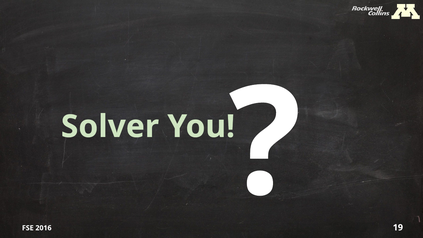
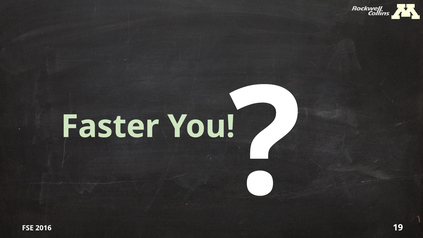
Solver: Solver -> Faster
